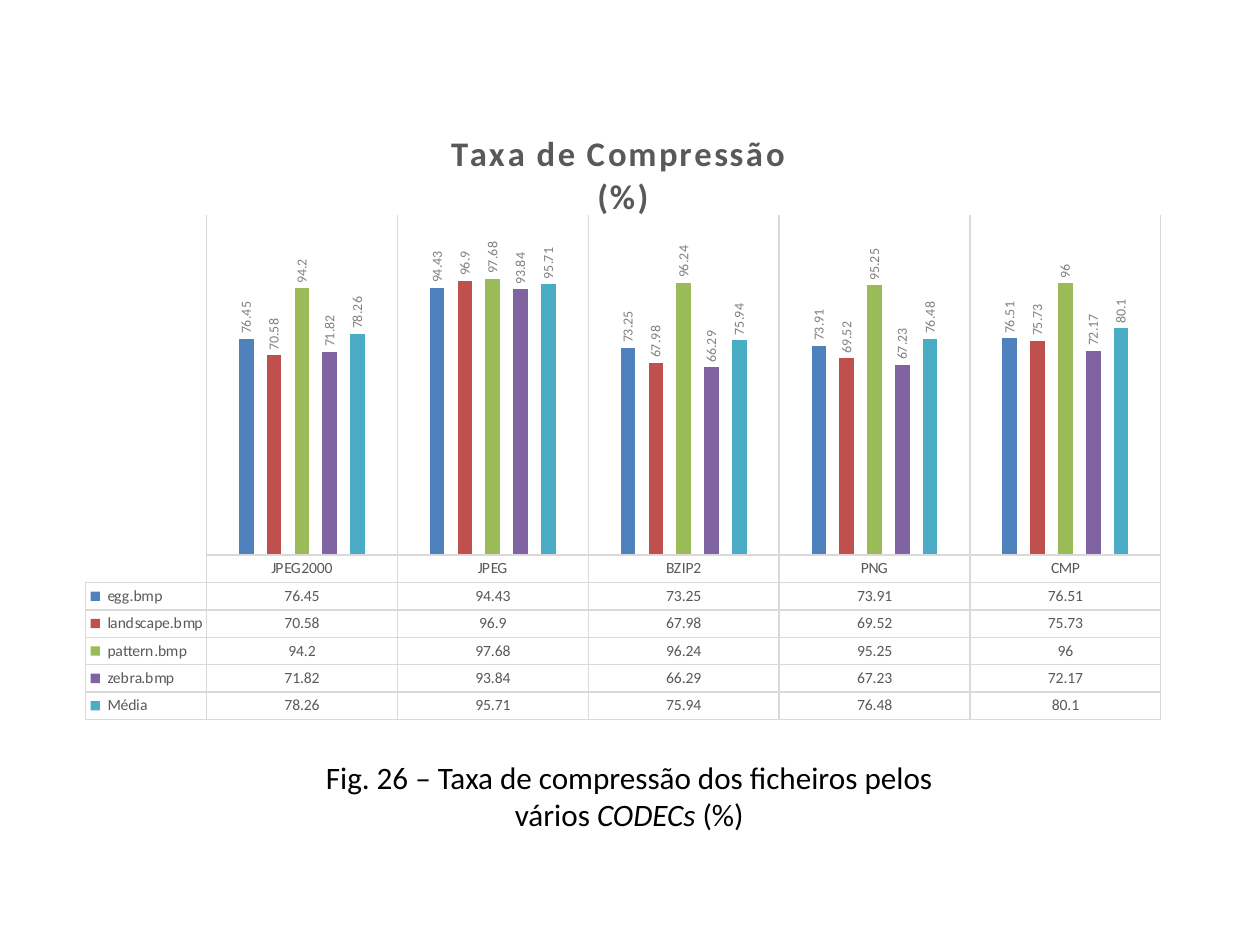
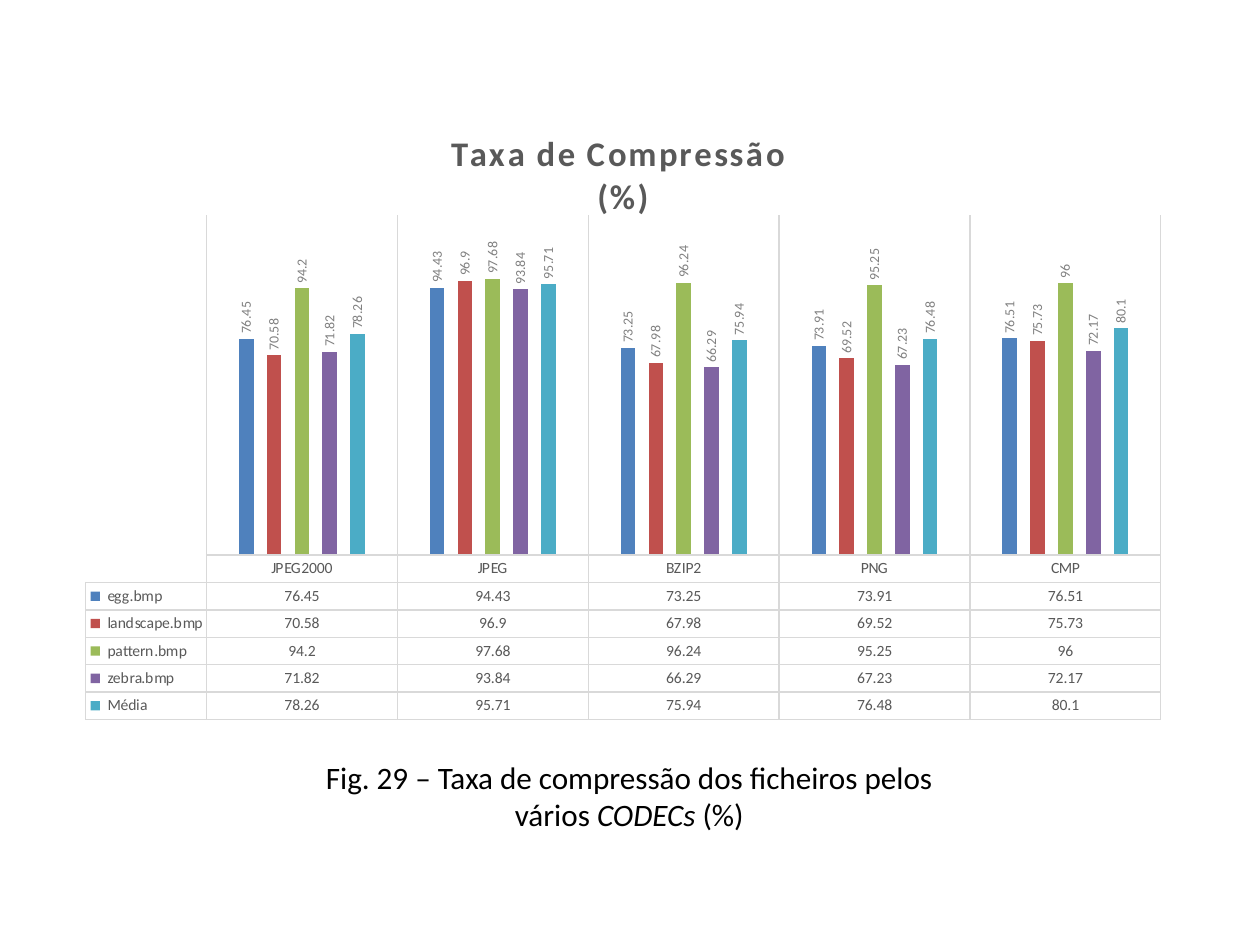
26: 26 -> 29
